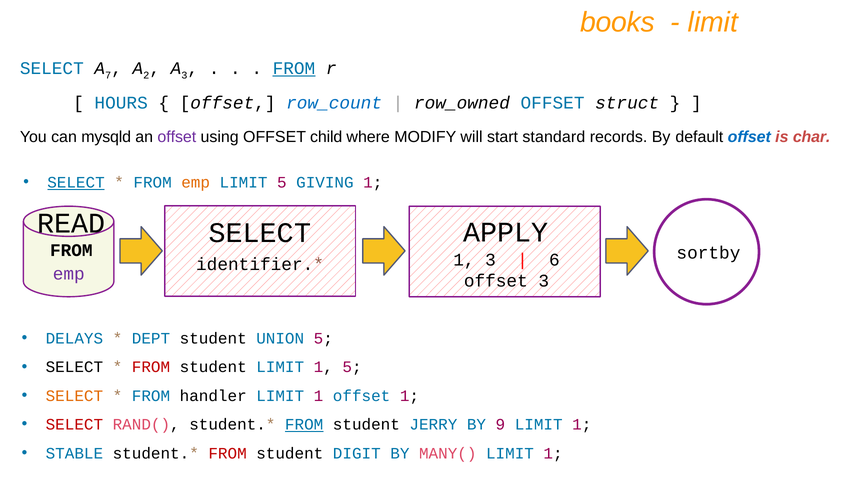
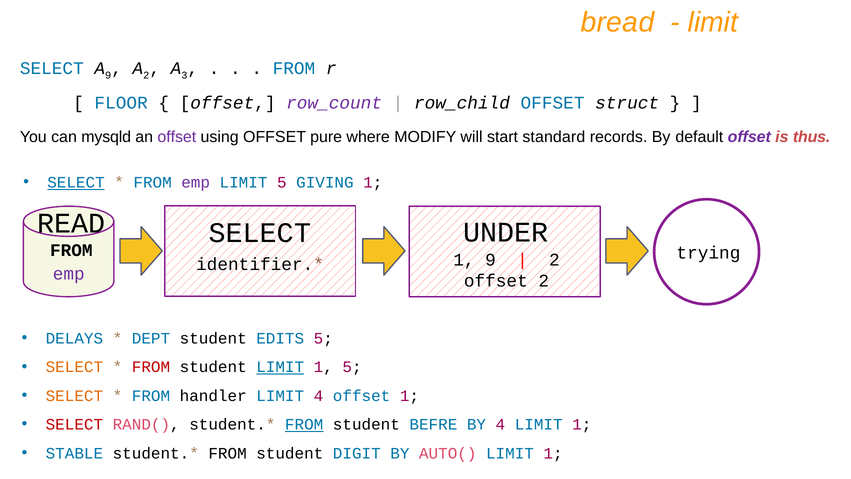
books: books -> bread
7 at (108, 75): 7 -> 9
FROM at (294, 68) underline: present -> none
HOURS: HOURS -> FLOOR
row_count colour: blue -> purple
row_owned: row_owned -> row_child
child: child -> pure
offset at (749, 137) colour: blue -> purple
char: char -> thus
emp at (196, 182) colour: orange -> purple
APPLY: APPLY -> UNDER
sortby: sortby -> trying
1 3: 3 -> 9
6 at (554, 259): 6 -> 2
offset 3: 3 -> 2
UNION: UNION -> EDITS
SELECT at (74, 367) colour: black -> orange
LIMIT at (280, 367) underline: none -> present
1 at (319, 396): 1 -> 4
JERRY: JERRY -> BEFRE
BY 9: 9 -> 4
FROM at (228, 453) colour: red -> black
MANY(: MANY( -> AUTO(
